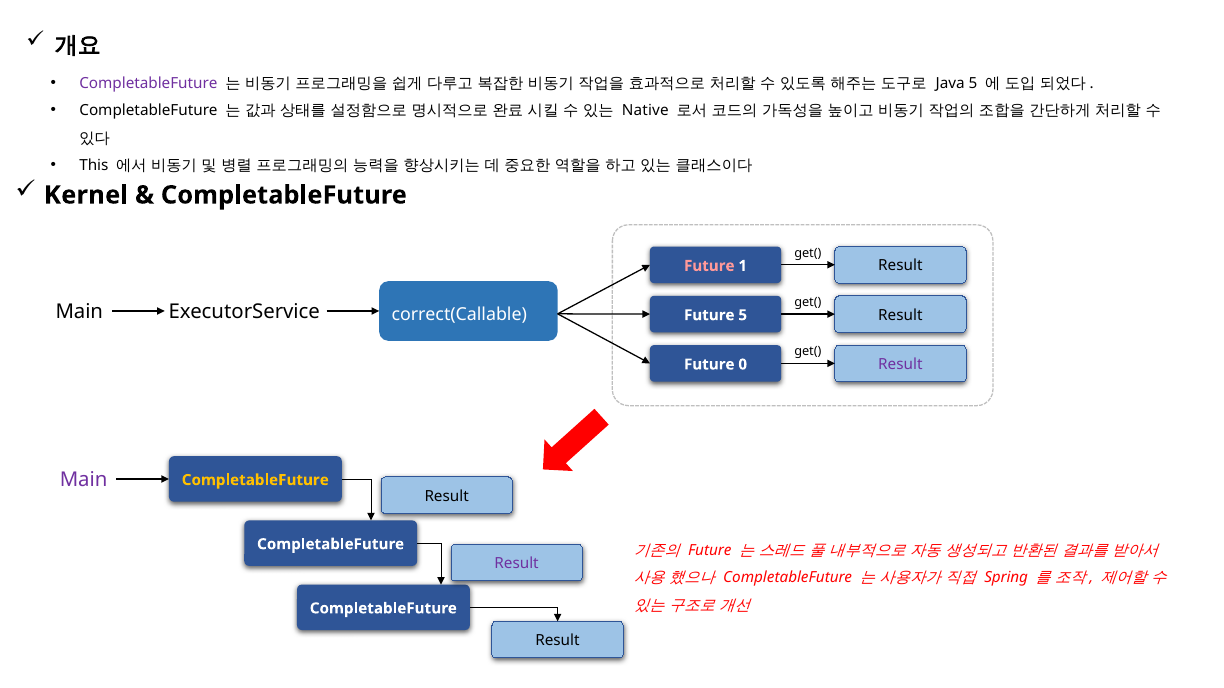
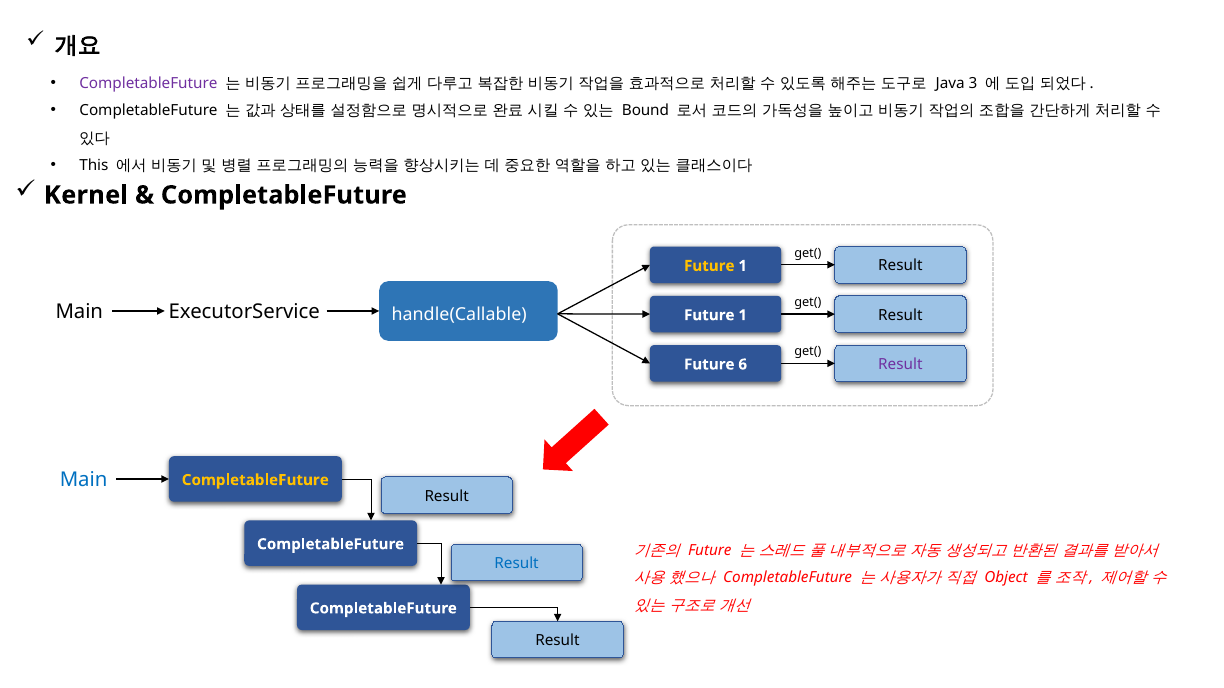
Java 5: 5 -> 3
Native: Native -> Bound
Future at (709, 266) colour: pink -> yellow
correct(Callable: correct(Callable -> handle(Callable
5 at (743, 315): 5 -> 1
0: 0 -> 6
Main at (84, 481) colour: purple -> blue
Result at (517, 564) colour: purple -> blue
Spring: Spring -> Object
